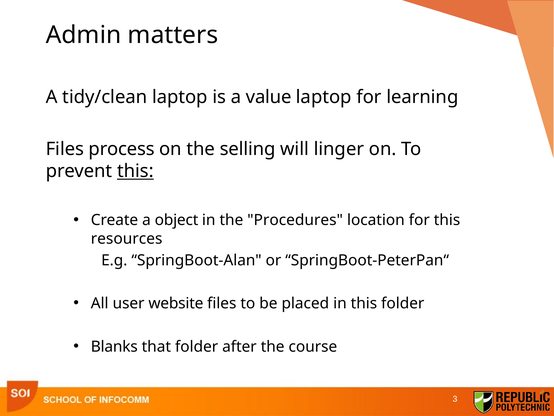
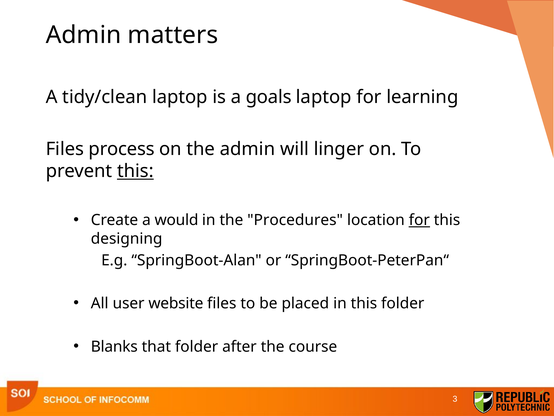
value: value -> goals
the selling: selling -> admin
object: object -> would
for at (419, 220) underline: none -> present
resources: resources -> designing
